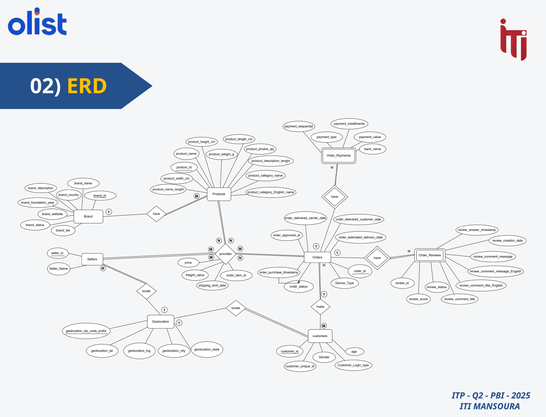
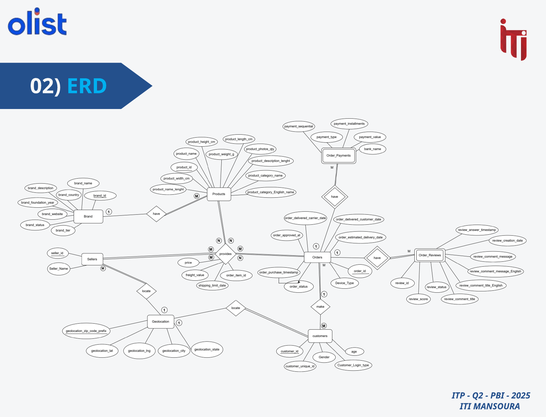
ERD at (87, 86) colour: yellow -> light blue
